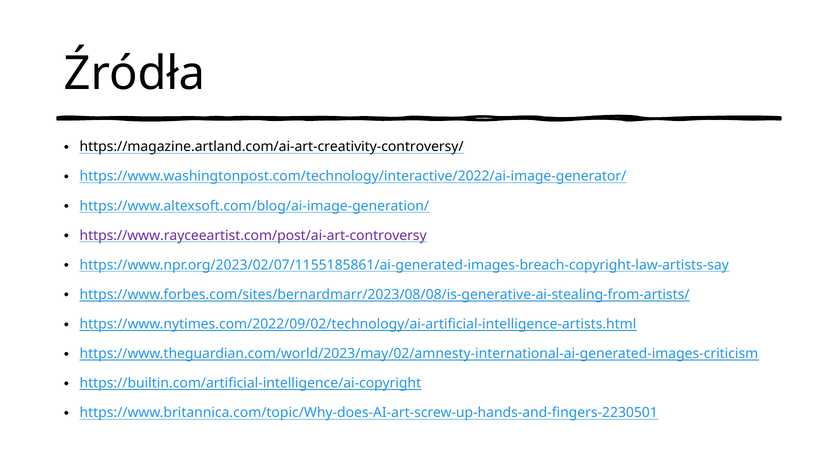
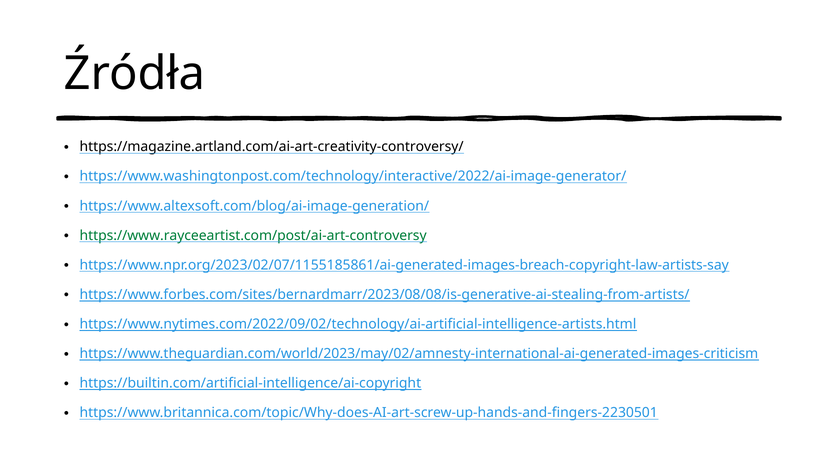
https://www.rayceeartist.com/post/ai-art-controversy colour: purple -> green
